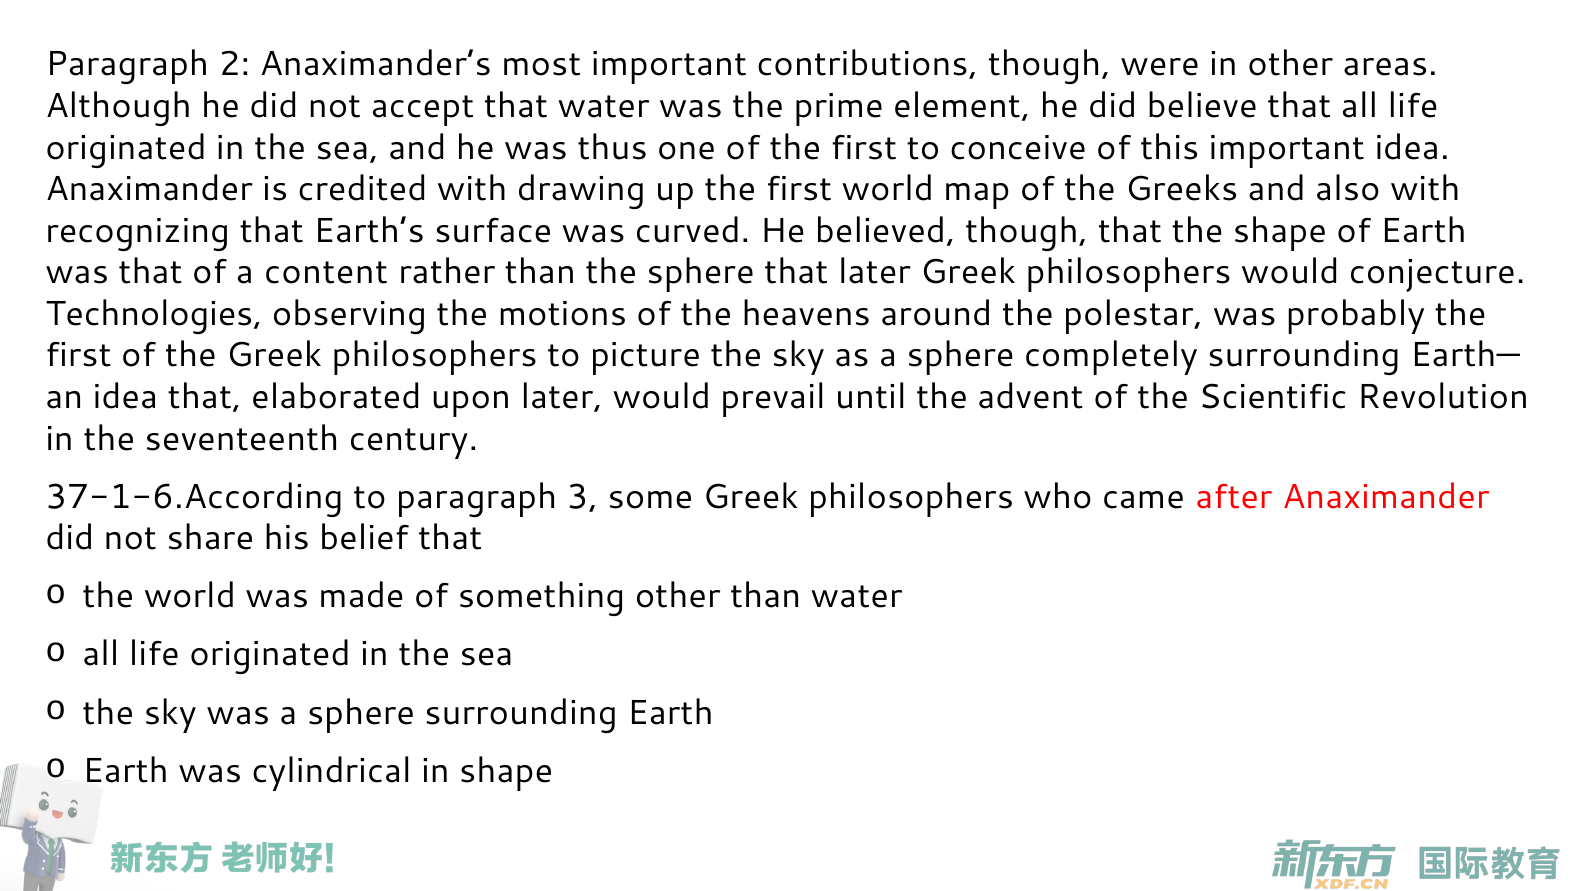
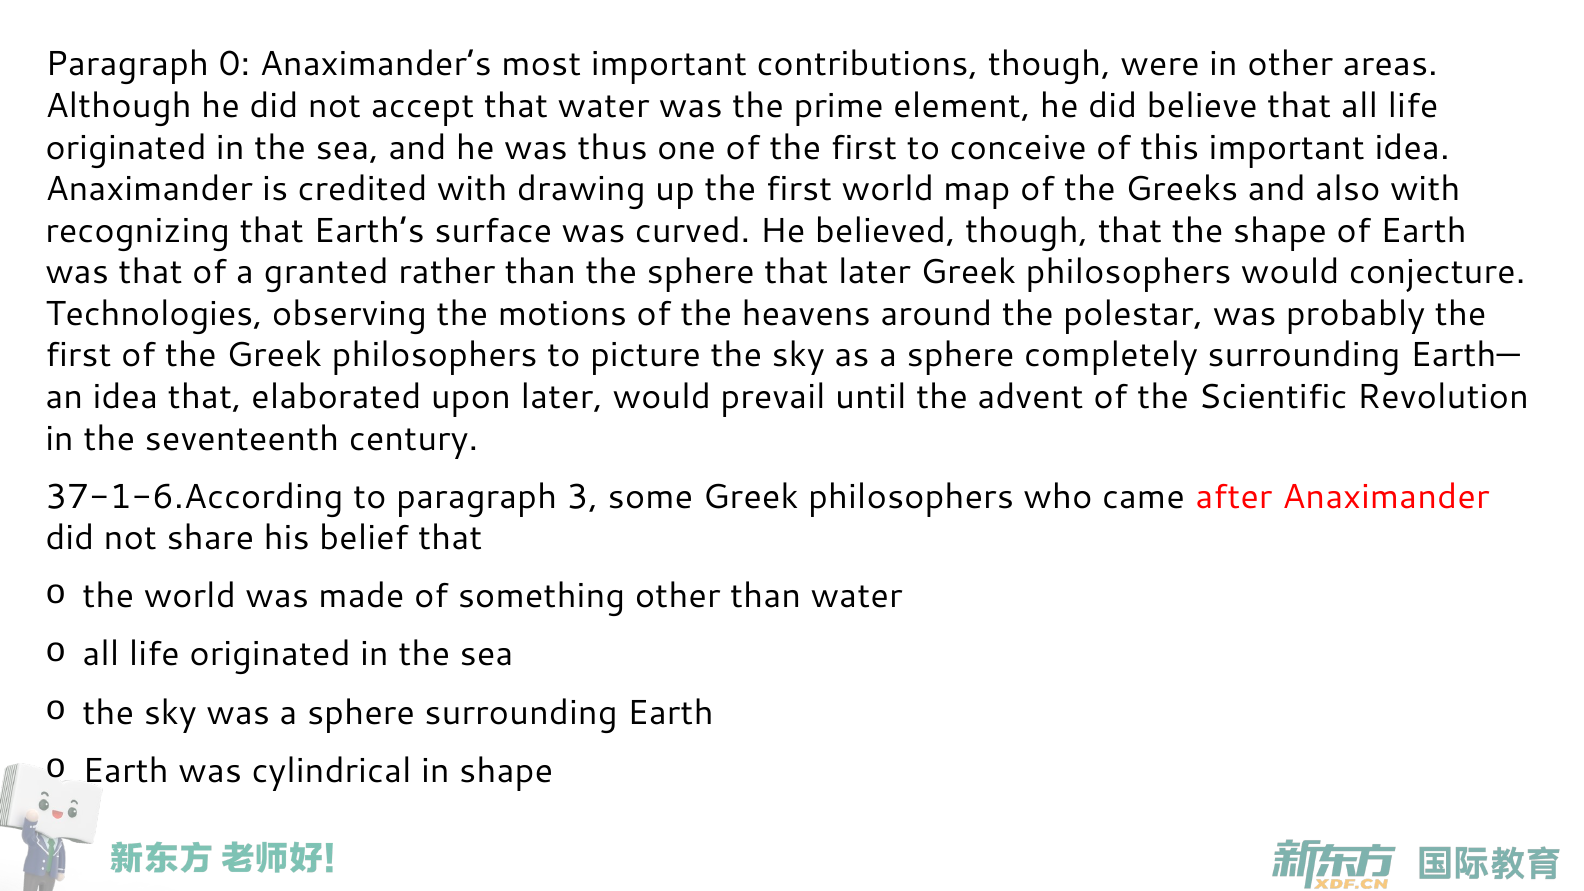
2: 2 -> 0
content: content -> granted
